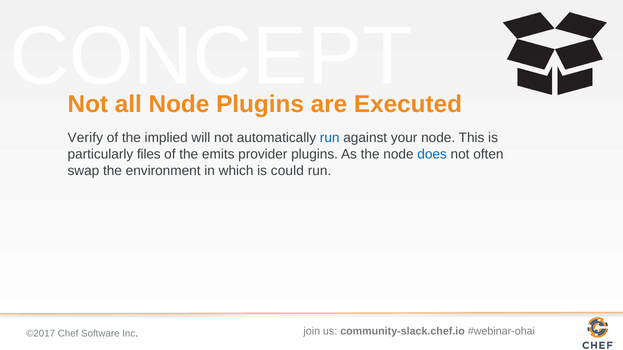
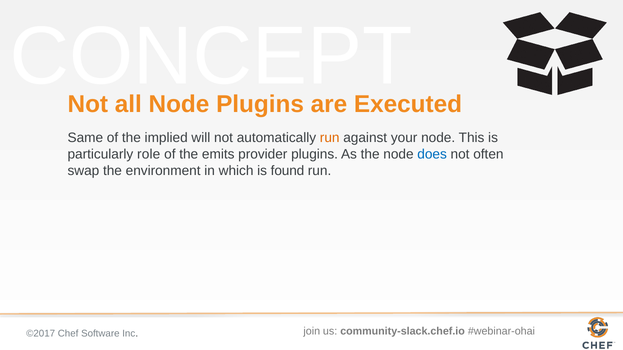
Verify: Verify -> Same
run at (330, 138) colour: blue -> orange
files: files -> role
could: could -> found
